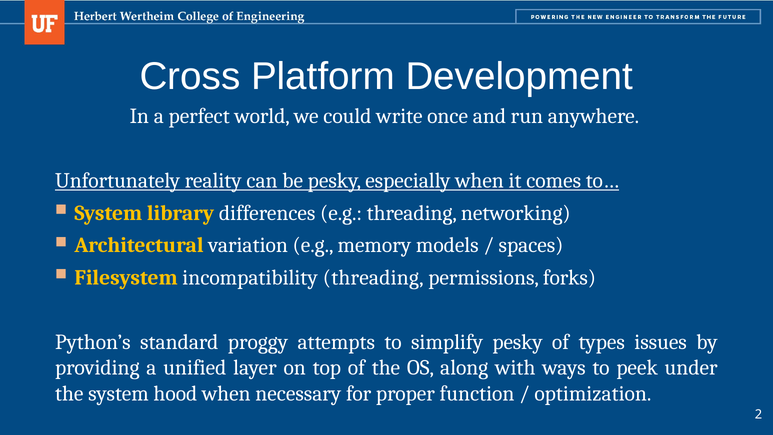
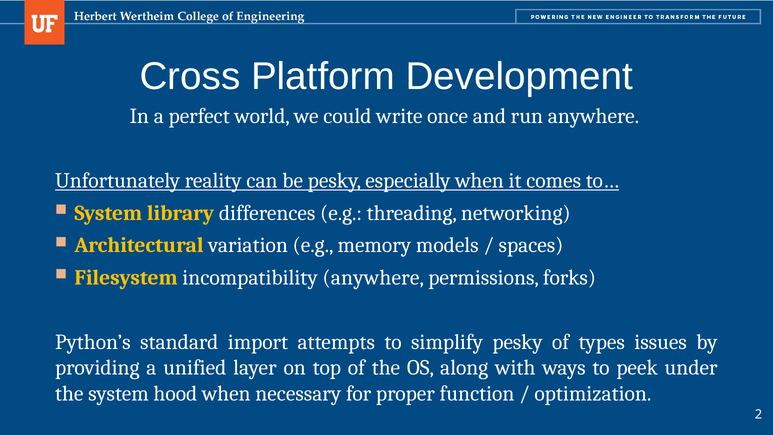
incompatibility threading: threading -> anywhere
proggy: proggy -> import
